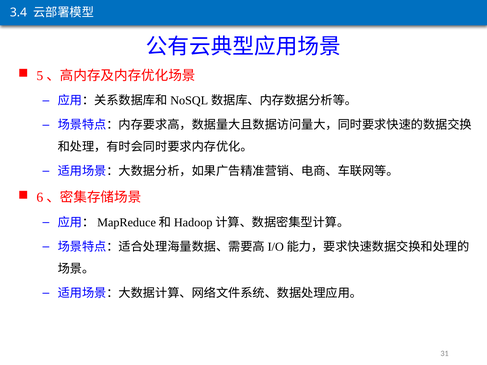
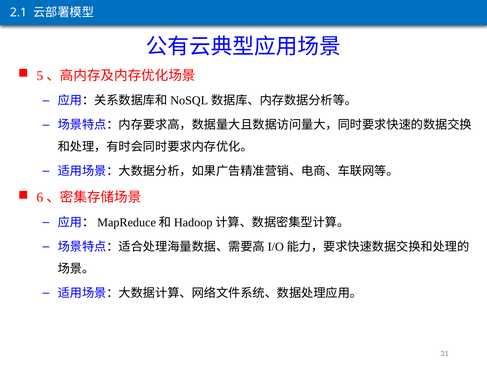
3.4: 3.4 -> 2.1
